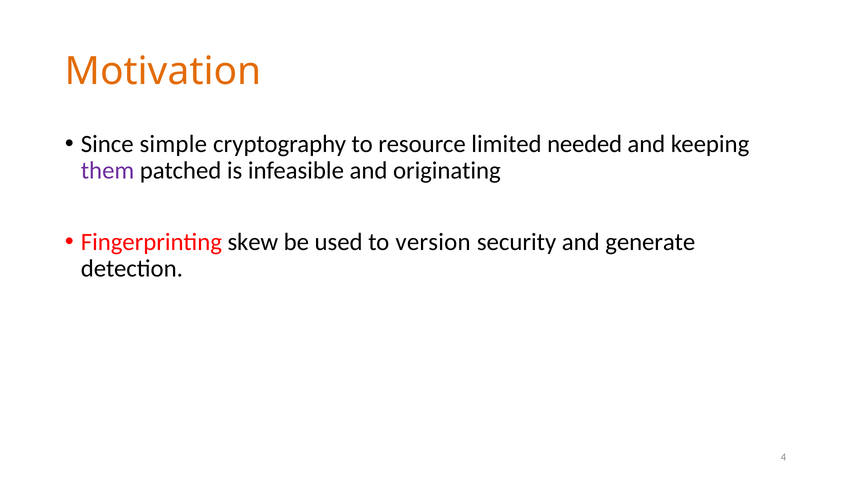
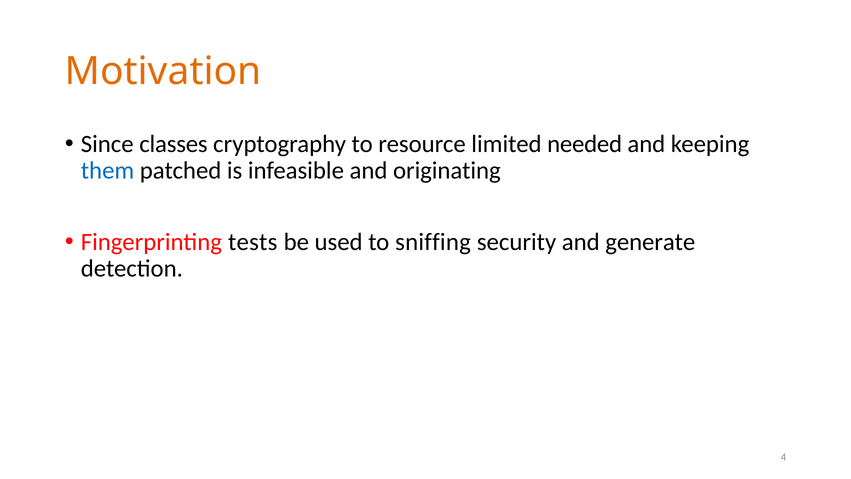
simple: simple -> classes
them colour: purple -> blue
skew: skew -> tests
version: version -> sniffing
